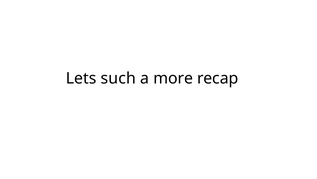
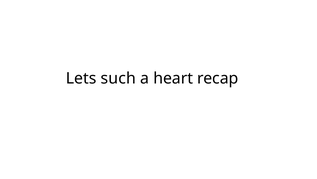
more: more -> heart
